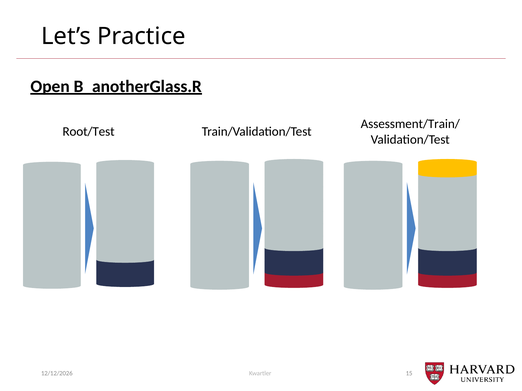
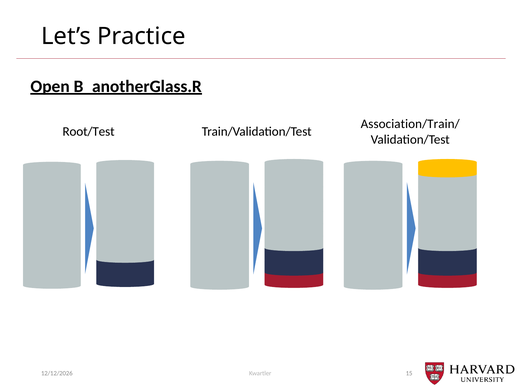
Assessment/Train/: Assessment/Train/ -> Association/Train/
